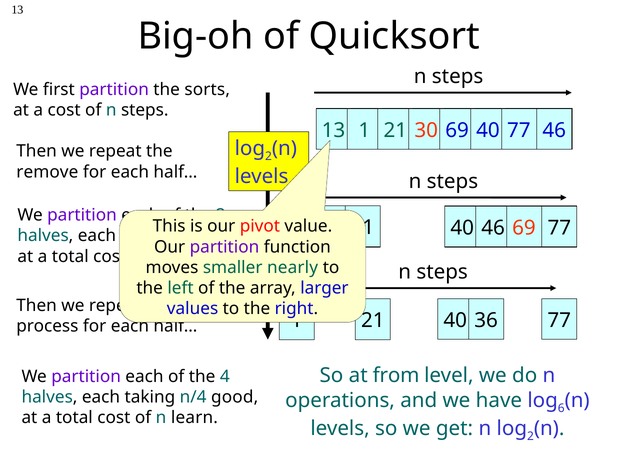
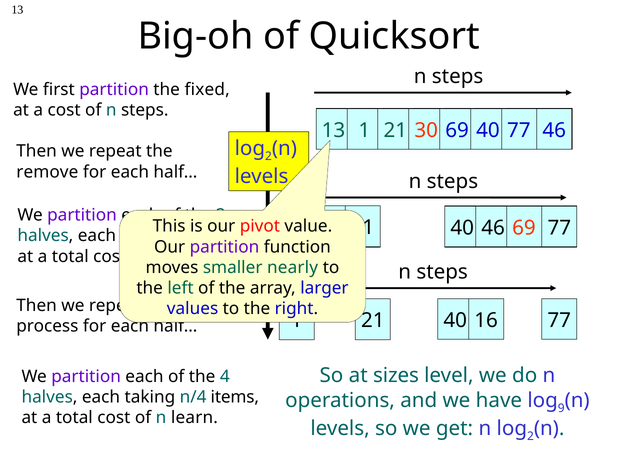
sorts: sorts -> fixed
36: 36 -> 16
from: from -> sizes
good: good -> items
6: 6 -> 9
